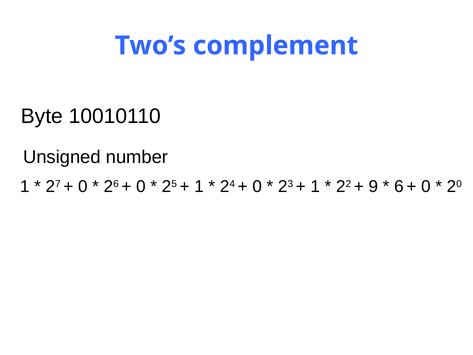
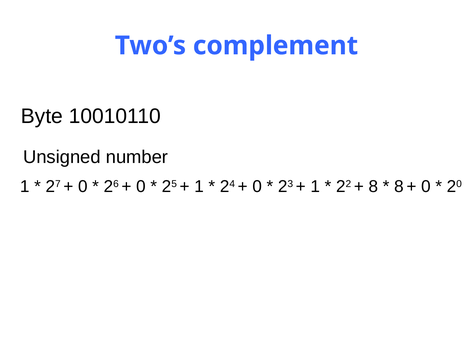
9 at (373, 186): 9 -> 8
6 at (399, 186): 6 -> 8
